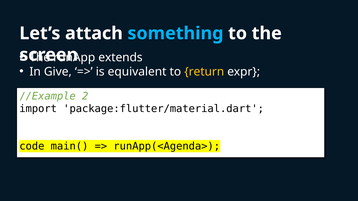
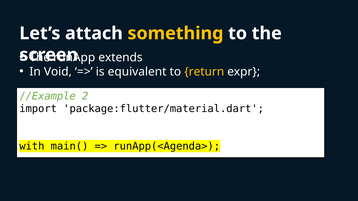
something colour: light blue -> yellow
Give: Give -> Void
code: code -> with
